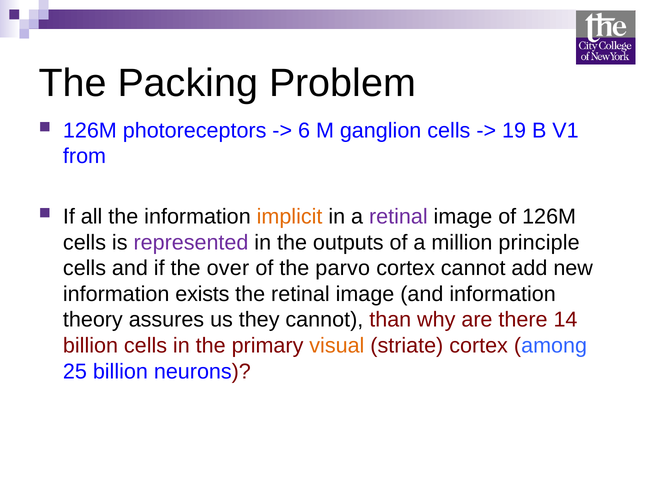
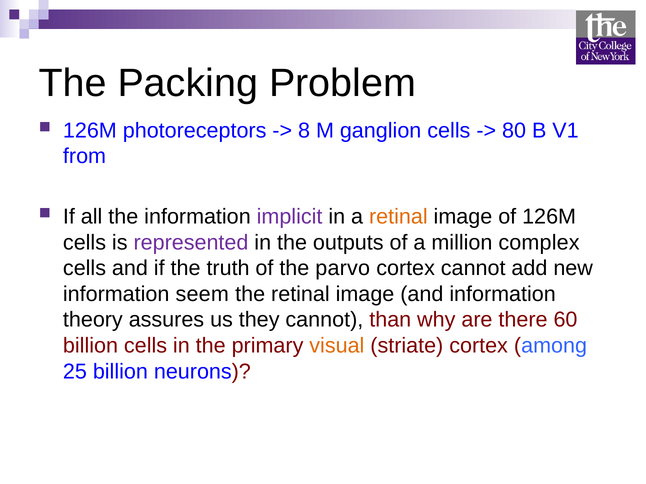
6: 6 -> 8
19: 19 -> 80
implicit colour: orange -> purple
retinal at (398, 217) colour: purple -> orange
principle: principle -> complex
over: over -> truth
exists: exists -> seem
14: 14 -> 60
